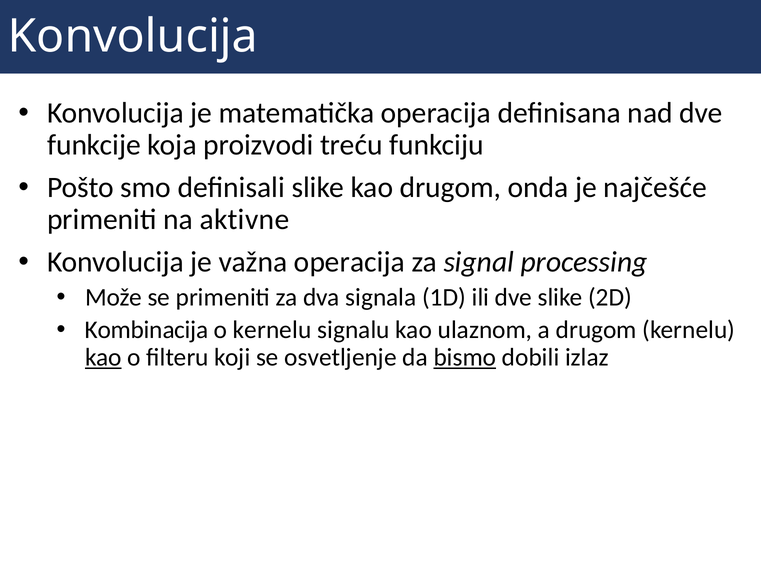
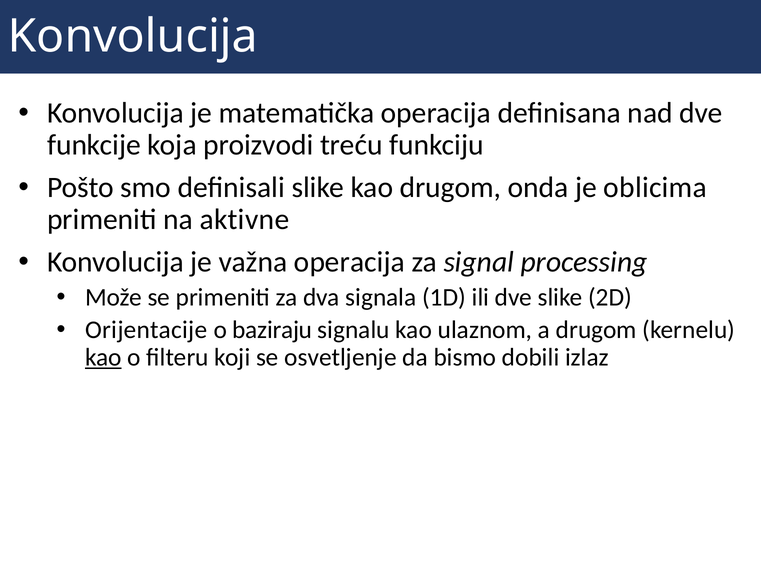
najčešće: najčešće -> oblicima
Kombinacija: Kombinacija -> Orijentacije
o kernelu: kernelu -> baziraju
bismo underline: present -> none
